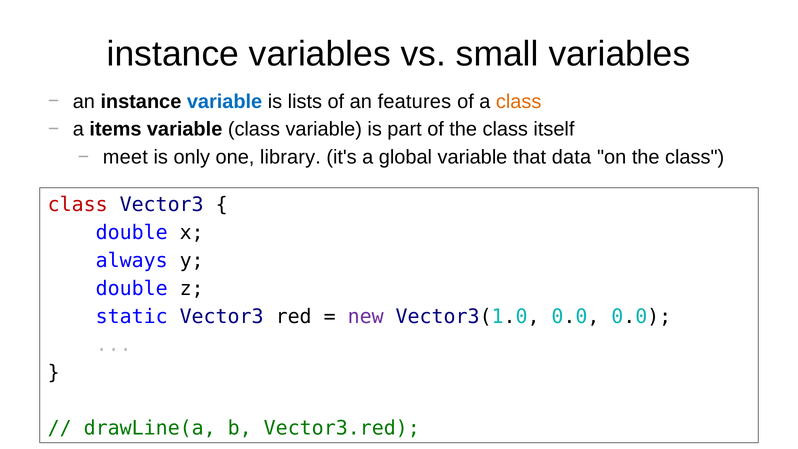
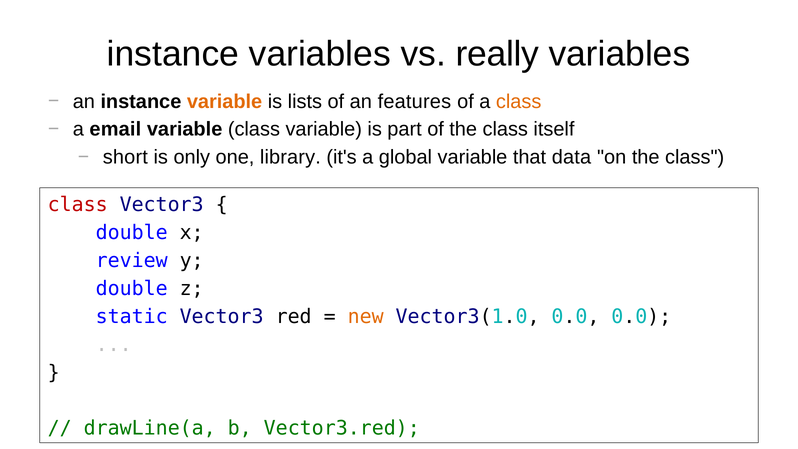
small: small -> really
variable at (225, 101) colour: blue -> orange
items: items -> email
meet: meet -> short
always: always -> review
new colour: purple -> orange
